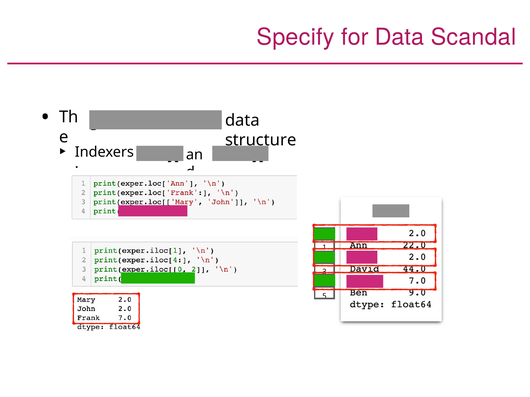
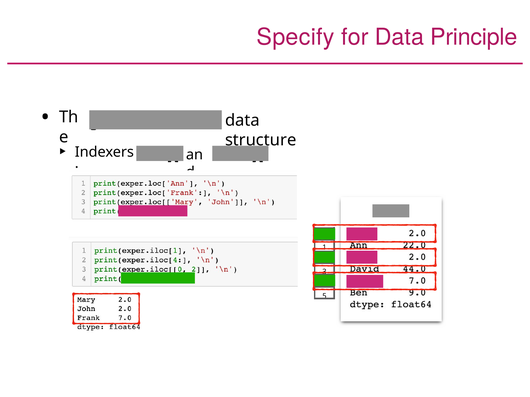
Scandal: Scandal -> Principle
